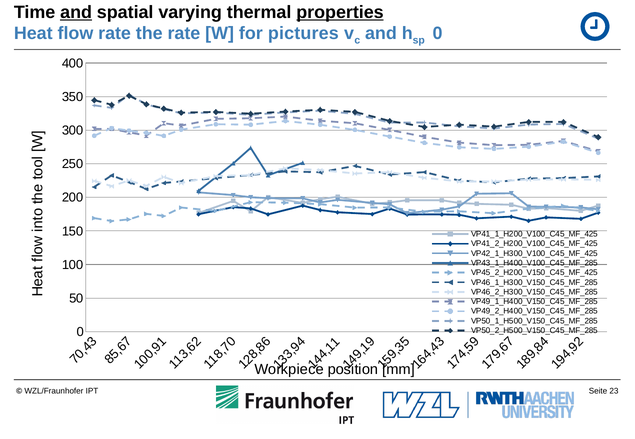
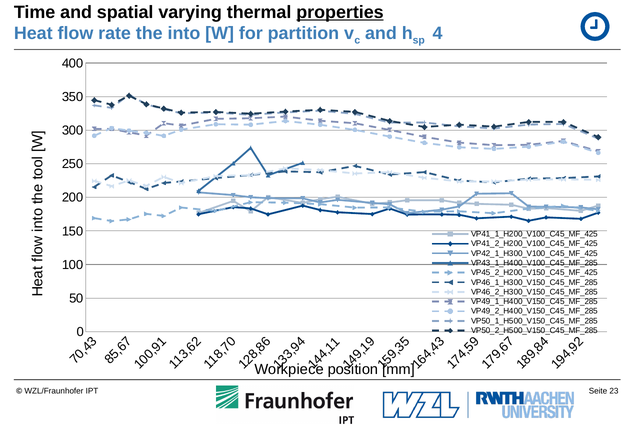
and at (76, 12) underline: present -> none
the rate: rate -> into
pictures: pictures -> partition
0 at (438, 34): 0 -> 4
